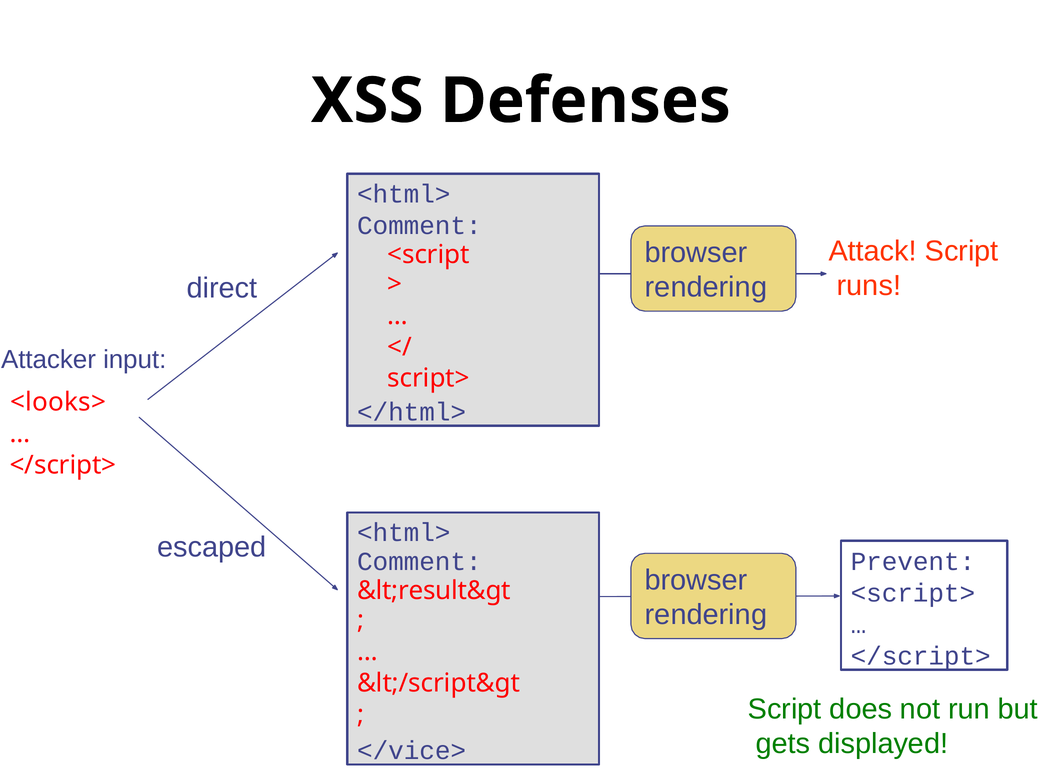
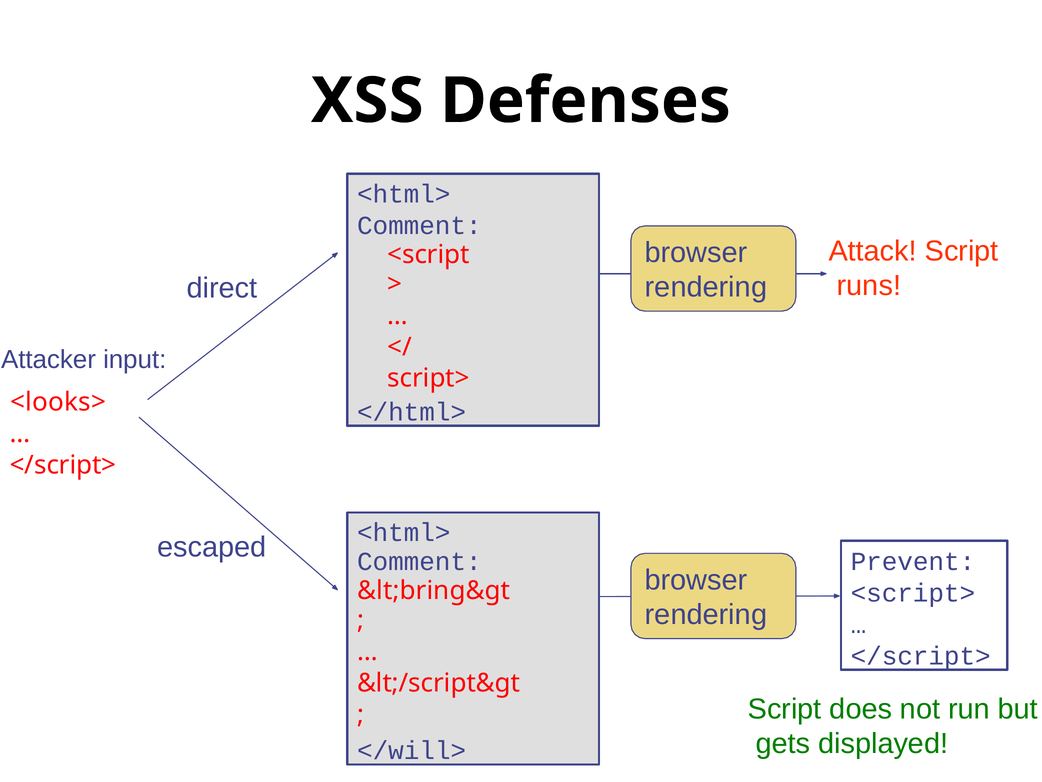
&lt;result&gt: &lt;result&gt -> &lt;bring&gt
</vice>: </vice> -> </will>
